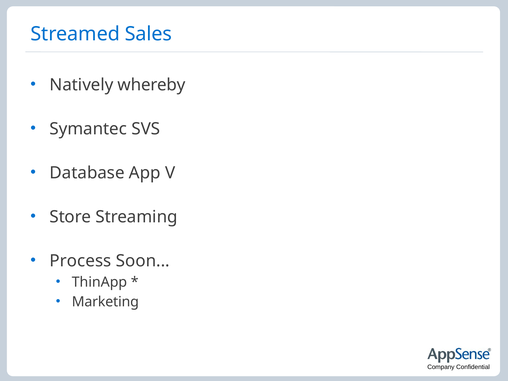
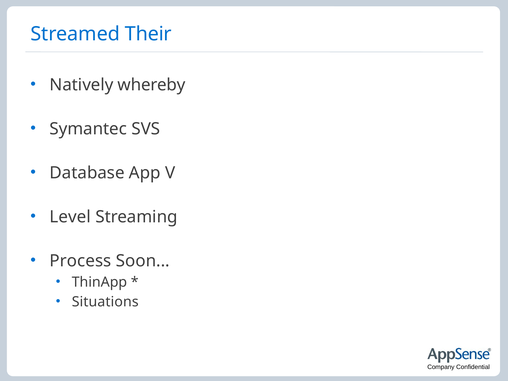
Sales: Sales -> Their
Store: Store -> Level
Marketing: Marketing -> Situations
